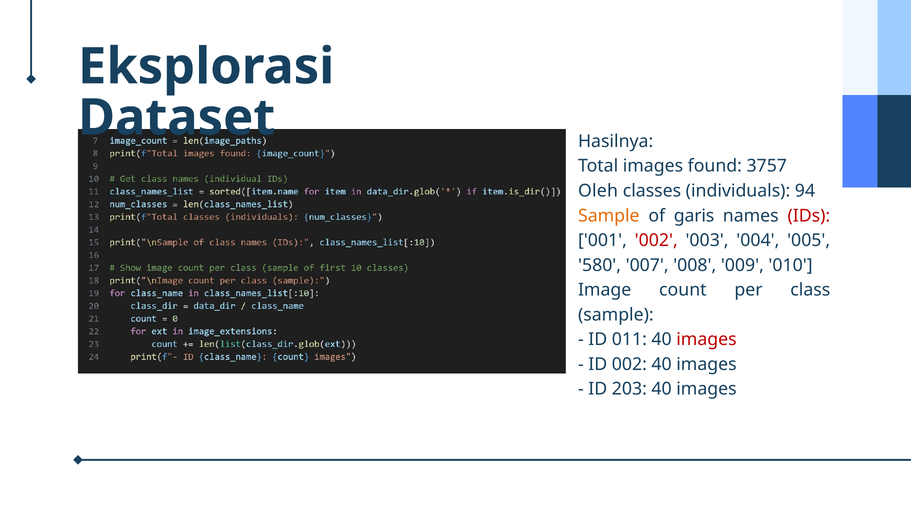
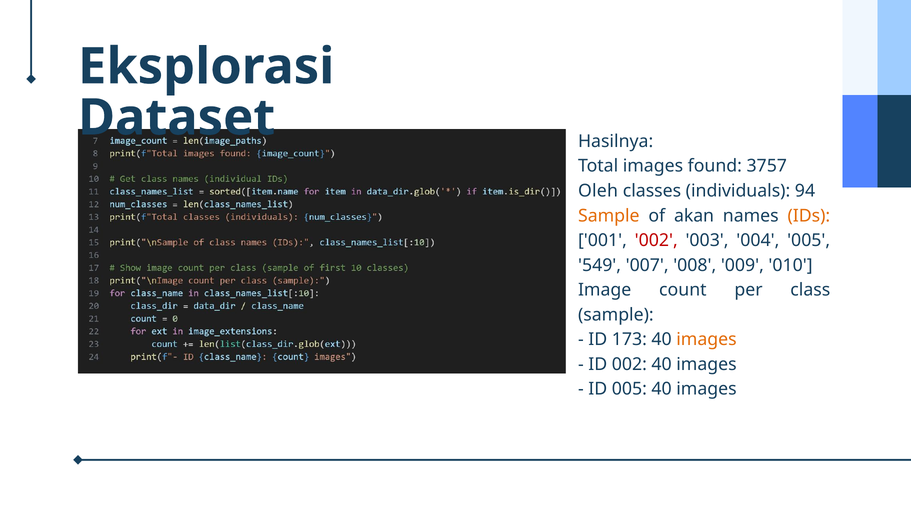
garis: garis -> akan
IDs colour: red -> orange
580: 580 -> 549
011: 011 -> 173
images at (706, 340) colour: red -> orange
ID 203: 203 -> 005
